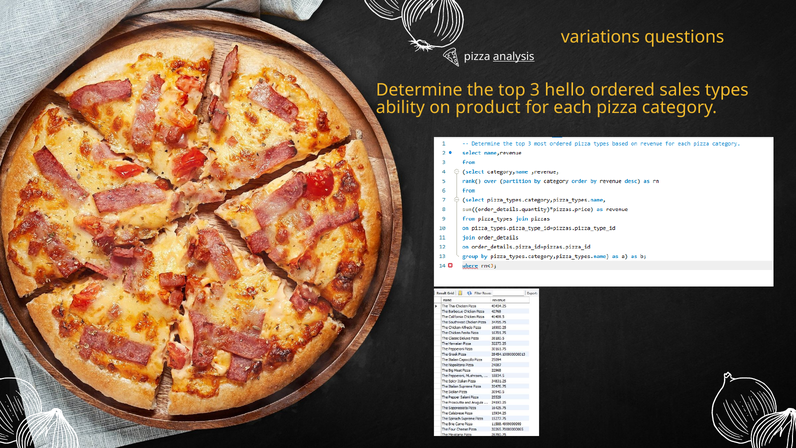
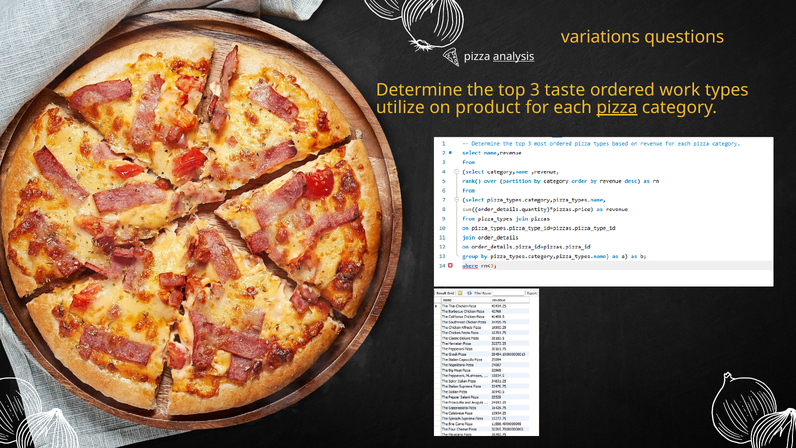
hello: hello -> taste
sales: sales -> work
ability: ability -> utilize
pizza at (617, 107) underline: none -> present
